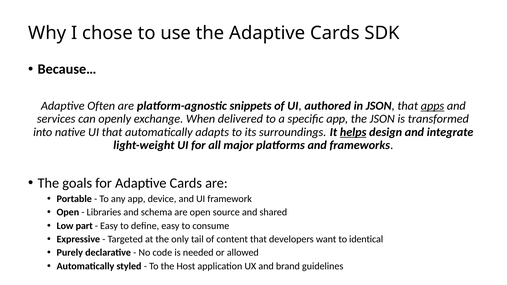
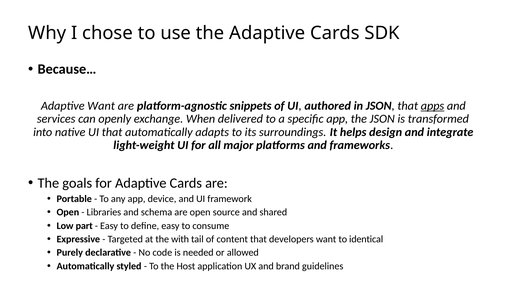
Adaptive Often: Often -> Want
helps underline: present -> none
only: only -> with
